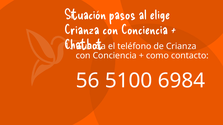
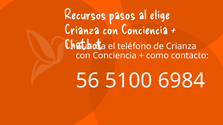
Situación: Situación -> Recursos
